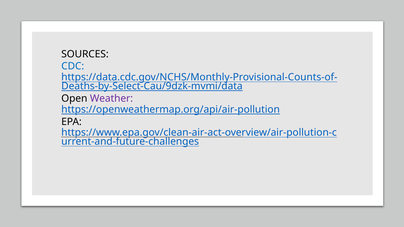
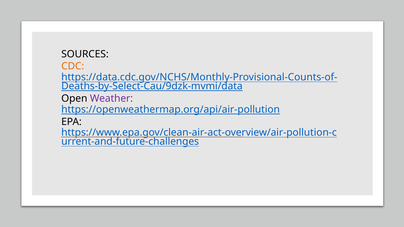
CDC colour: blue -> orange
